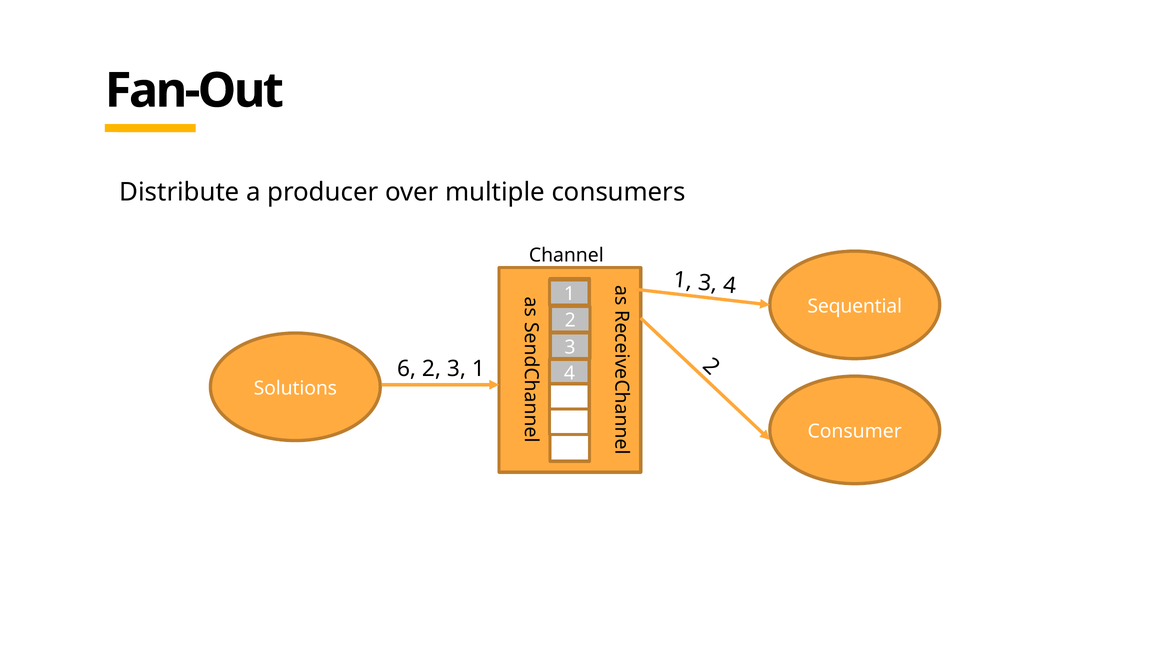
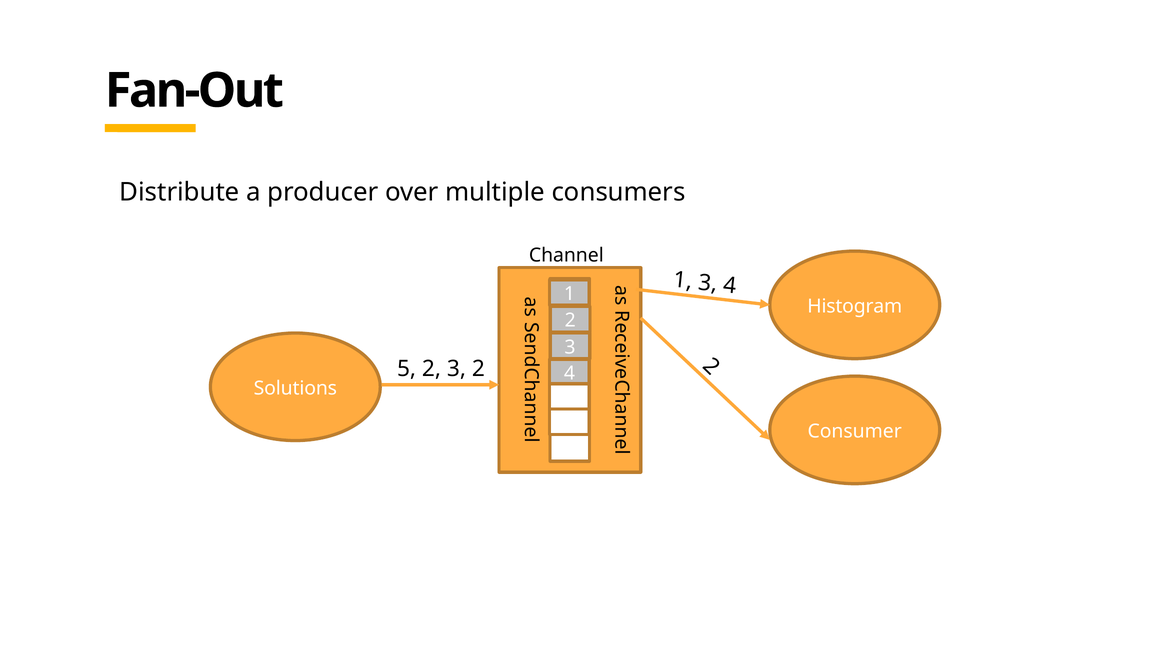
Sequential: Sequential -> Histogram
6: 6 -> 5
3 1: 1 -> 2
